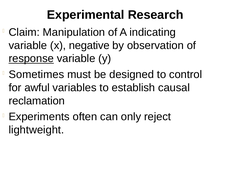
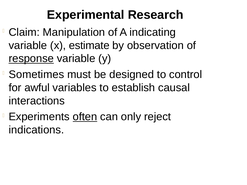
negative: negative -> estimate
reclamation: reclamation -> interactions
often underline: none -> present
lightweight: lightweight -> indications
